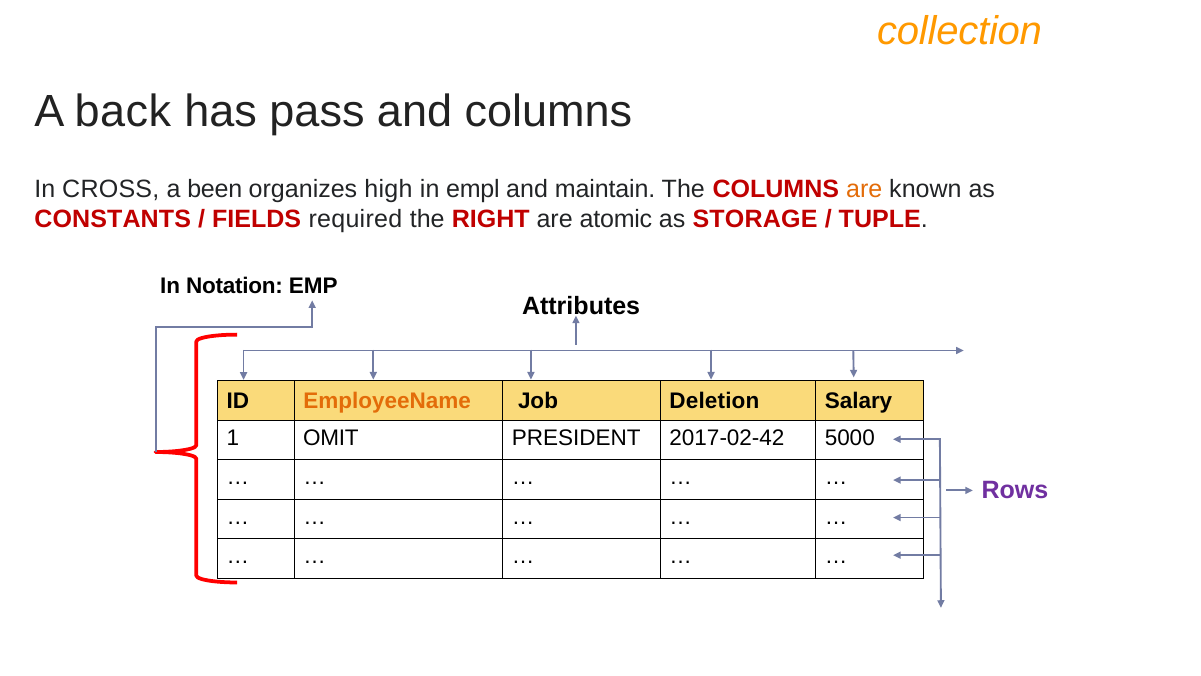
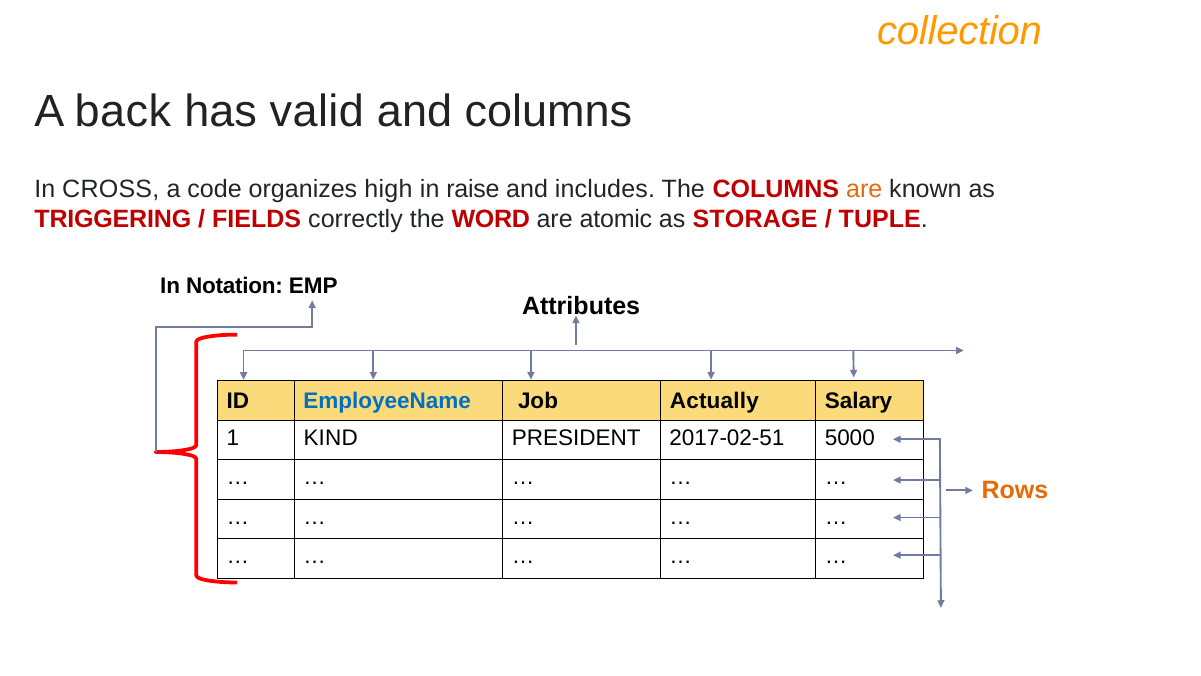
pass: pass -> valid
been: been -> code
empl: empl -> raise
maintain: maintain -> includes
CONSTANTS: CONSTANTS -> TRIGGERING
required: required -> correctly
RIGHT: RIGHT -> WORD
EmployeeName colour: orange -> blue
Deletion: Deletion -> Actually
OMIT: OMIT -> KIND
2017-02-42: 2017-02-42 -> 2017-02-51
Rows colour: purple -> orange
